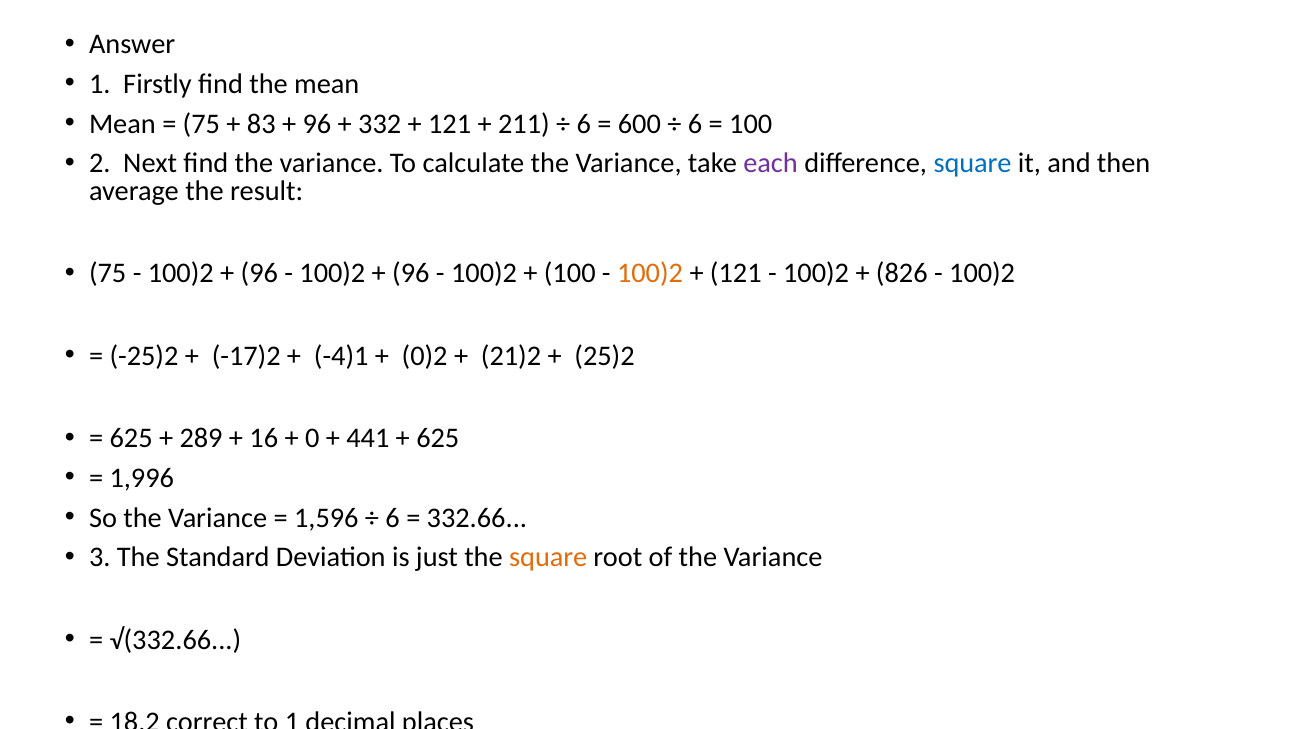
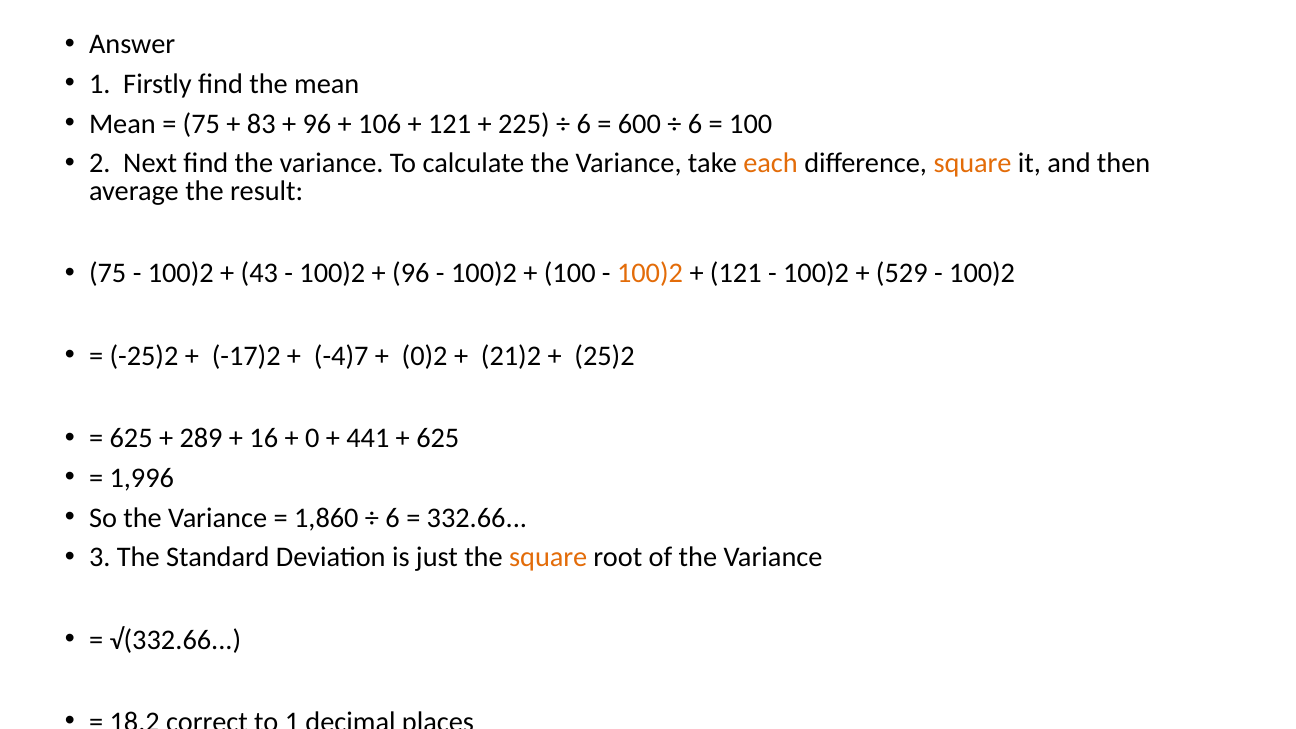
332: 332 -> 106
211: 211 -> 225
each colour: purple -> orange
square at (973, 164) colour: blue -> orange
96 at (259, 274): 96 -> 43
826: 826 -> 529
-4)1: -4)1 -> -4)7
1,596: 1,596 -> 1,860
